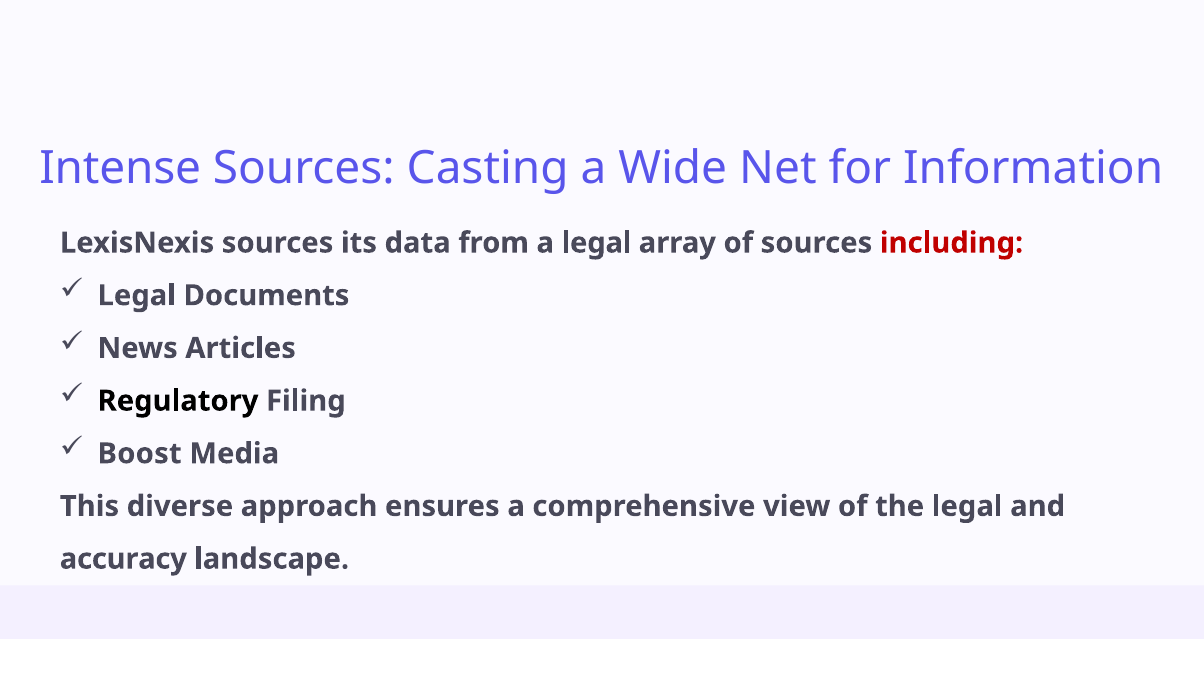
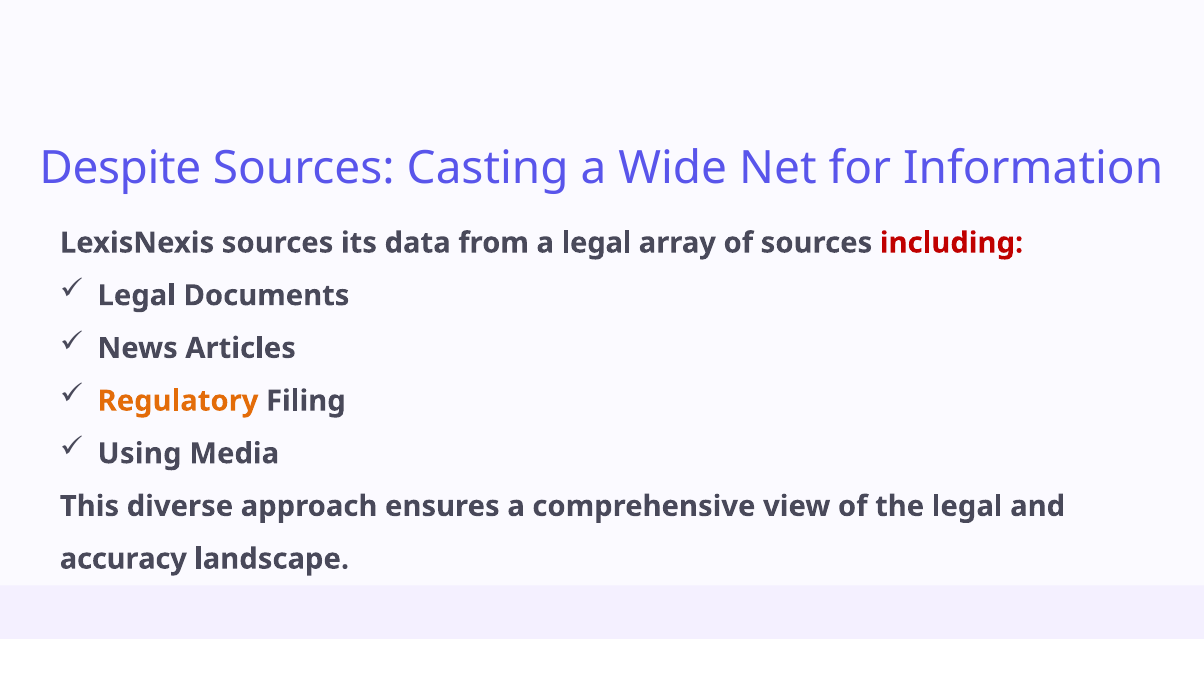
Intense: Intense -> Despite
Regulatory colour: black -> orange
Boost: Boost -> Using
